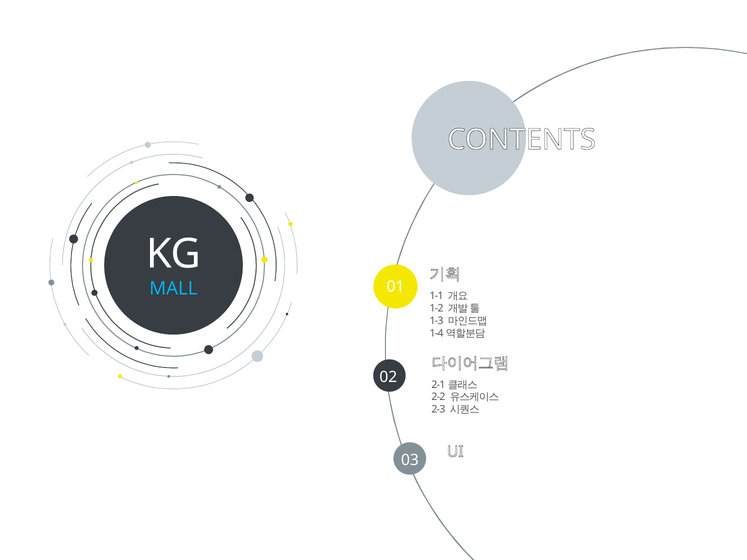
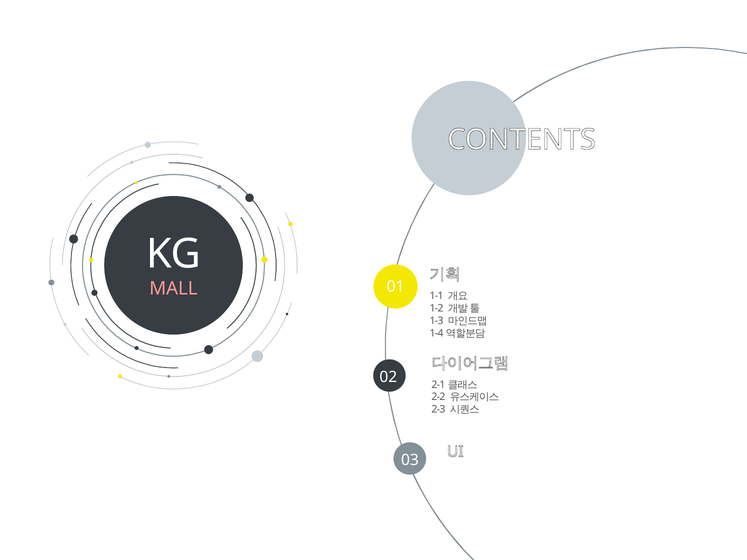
MALL colour: light blue -> pink
